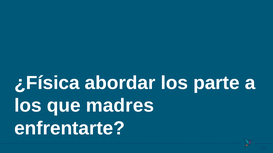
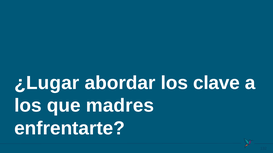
¿Física: ¿Física -> ¿Lugar
parte: parte -> clave
